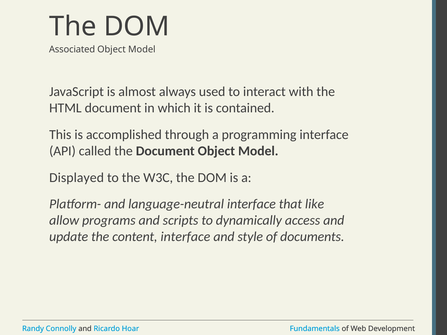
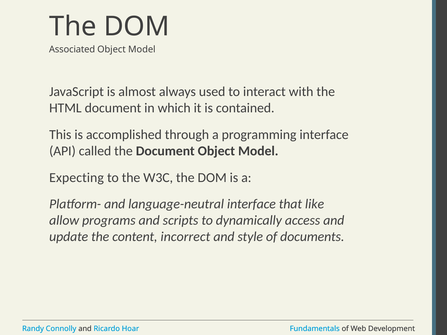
Displayed: Displayed -> Expecting
content interface: interface -> incorrect
